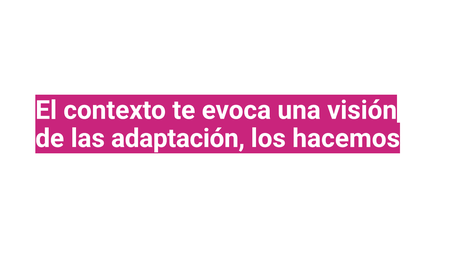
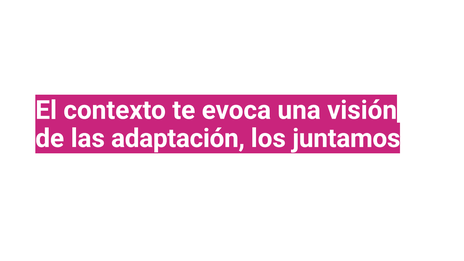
hacemos: hacemos -> juntamos
